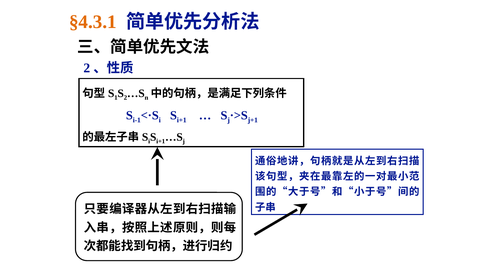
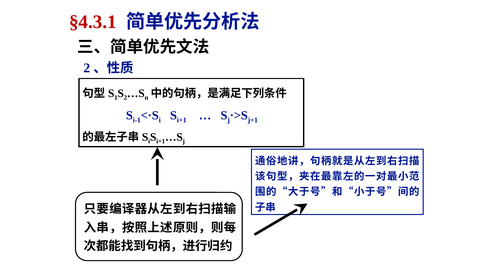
§4.3.1 colour: orange -> red
